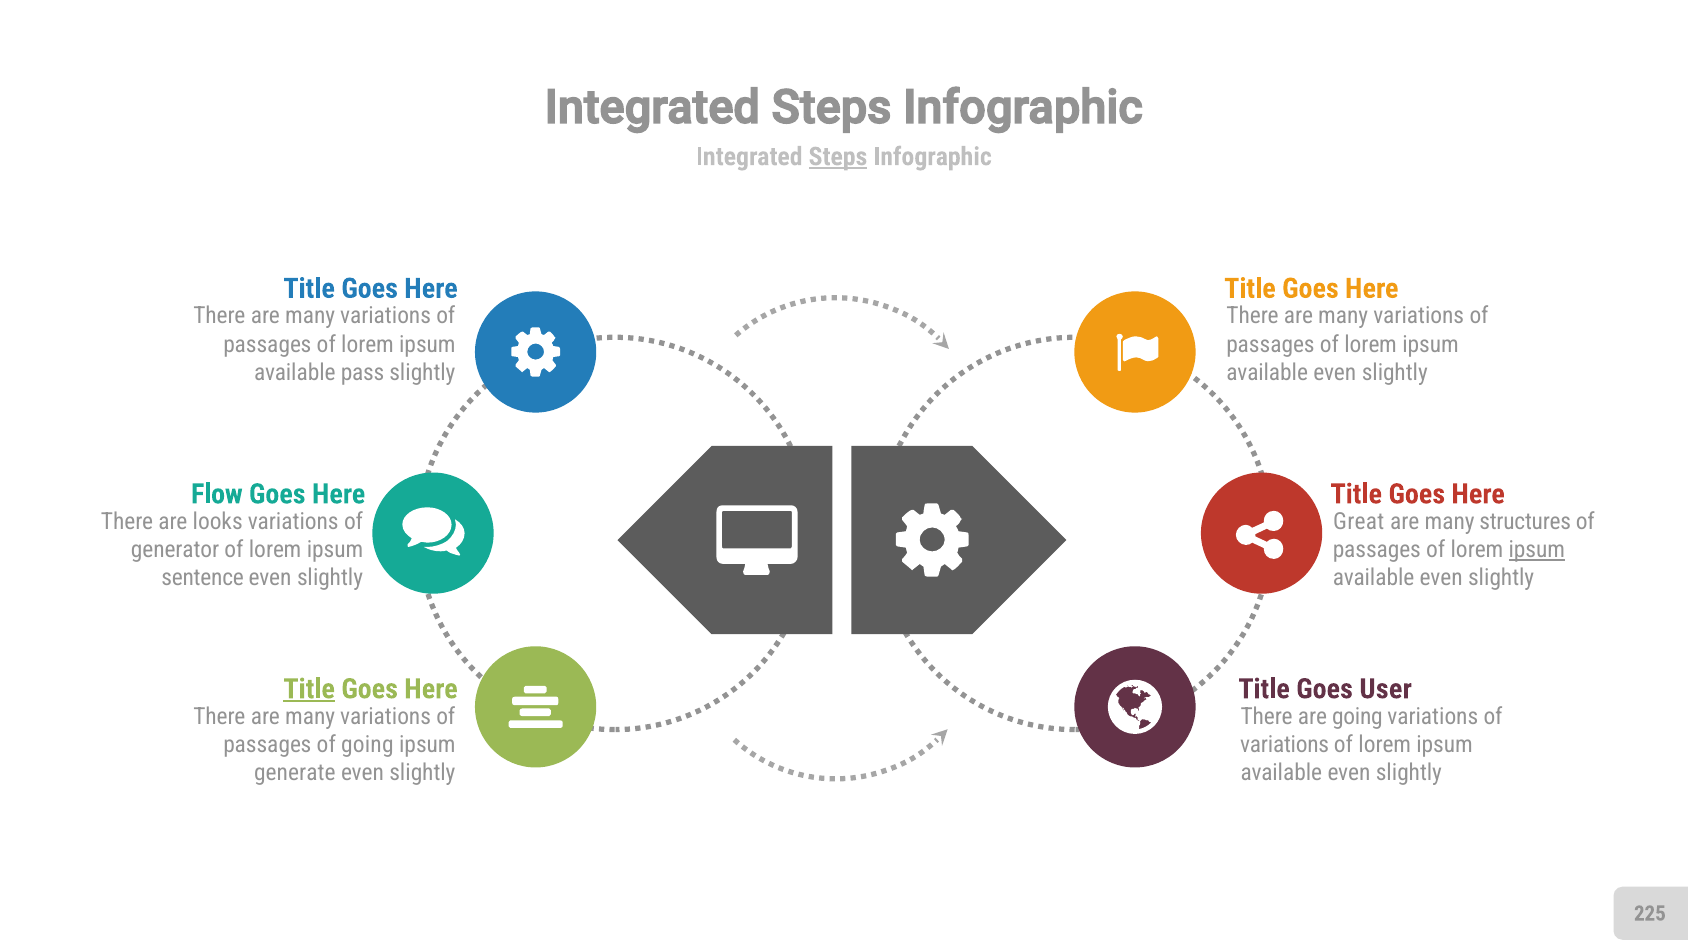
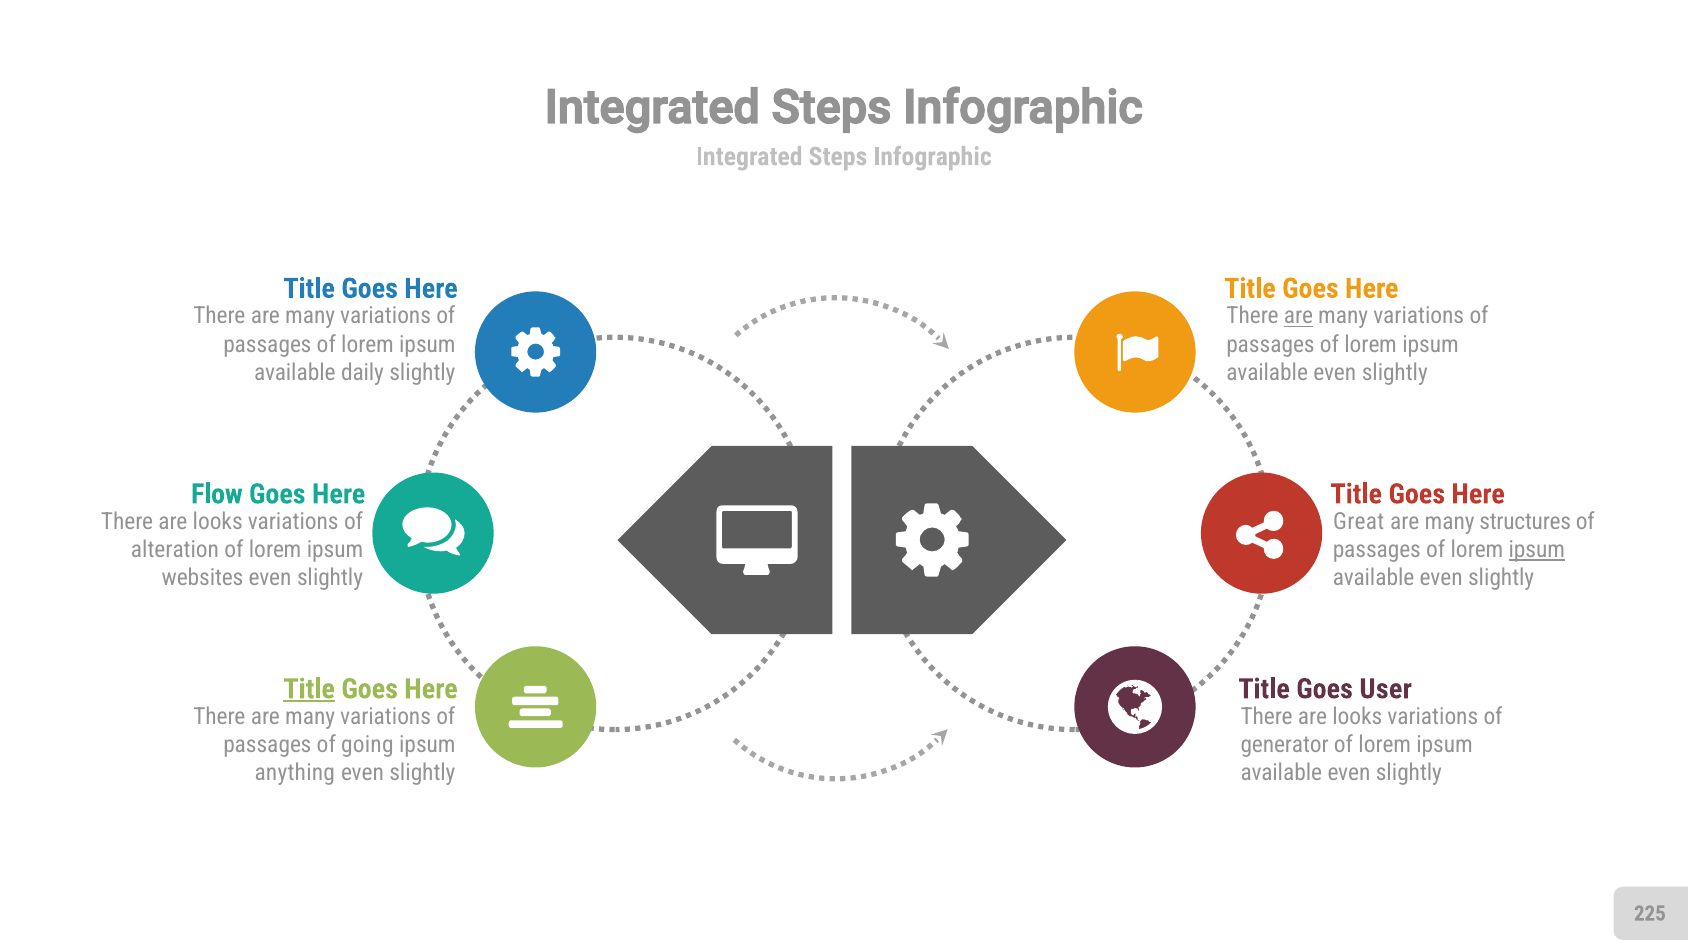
Steps at (838, 157) underline: present -> none
are at (1298, 316) underline: none -> present
pass: pass -> daily
generator: generator -> alteration
sentence: sentence -> websites
going at (1357, 717): going -> looks
variations at (1285, 745): variations -> generator
generate: generate -> anything
